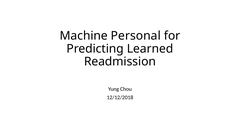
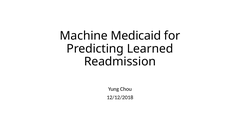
Personal: Personal -> Medicaid
